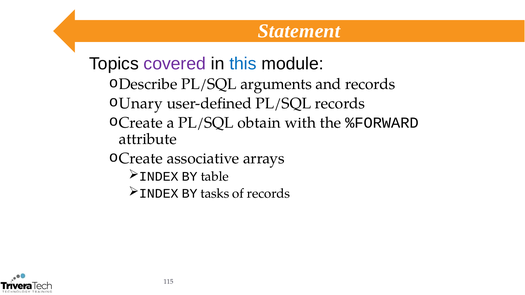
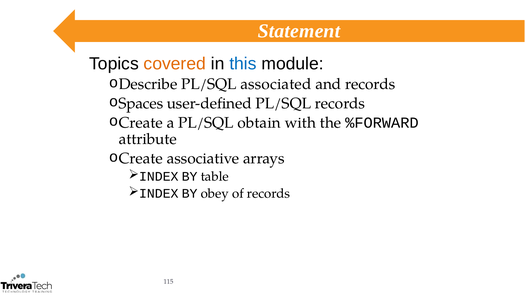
covered colour: purple -> orange
arguments: arguments -> associated
Unary: Unary -> Spaces
tasks: tasks -> obey
